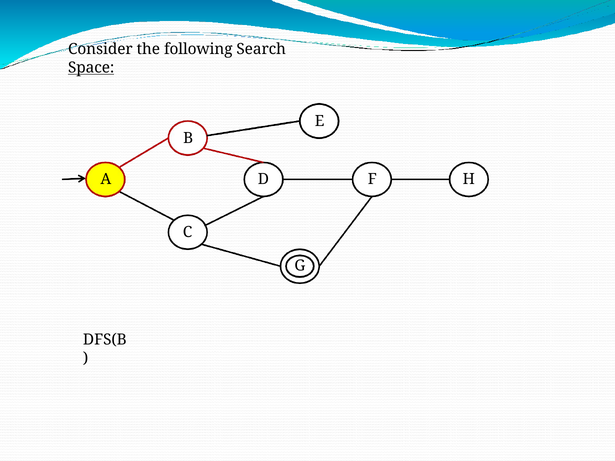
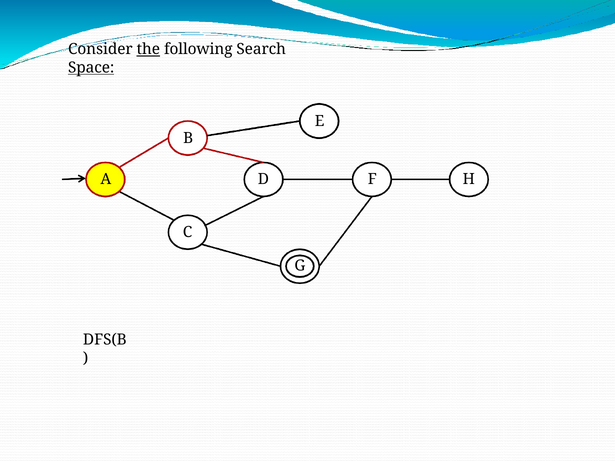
the underline: none -> present
